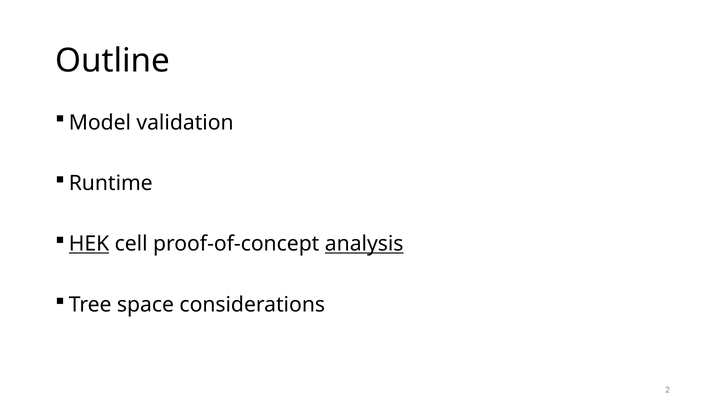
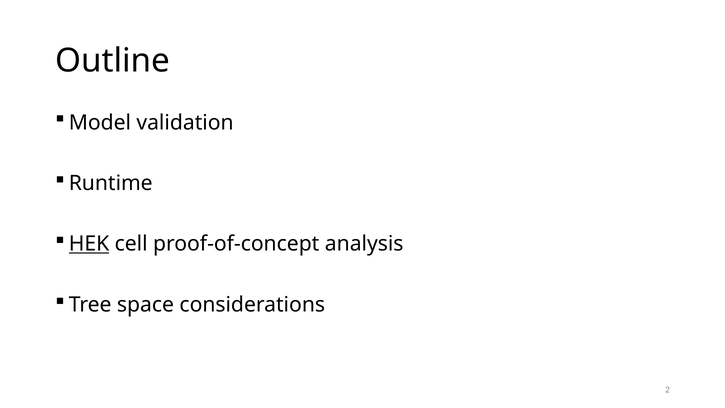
analysis underline: present -> none
